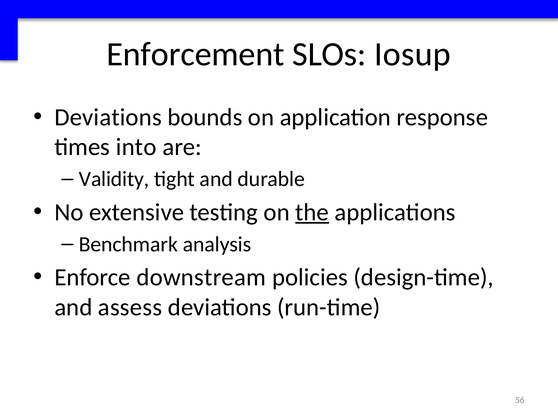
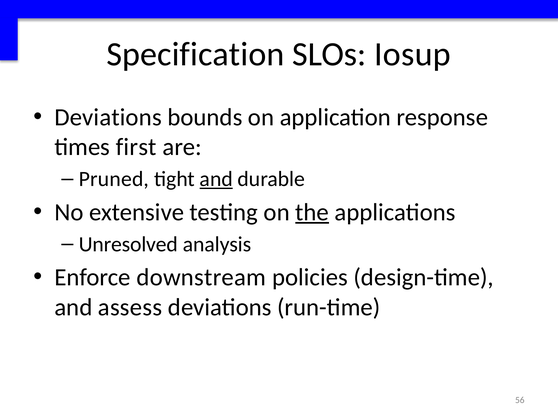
Enforcement: Enforcement -> Specification
into: into -> first
Validity: Validity -> Pruned
and at (216, 179) underline: none -> present
Benchmark: Benchmark -> Unresolved
